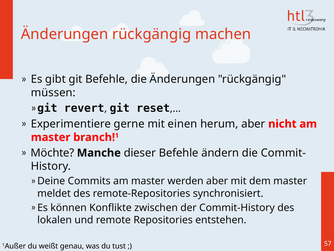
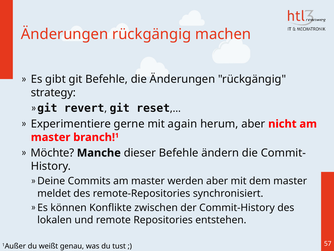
müssen: müssen -> strategy
einen: einen -> again
